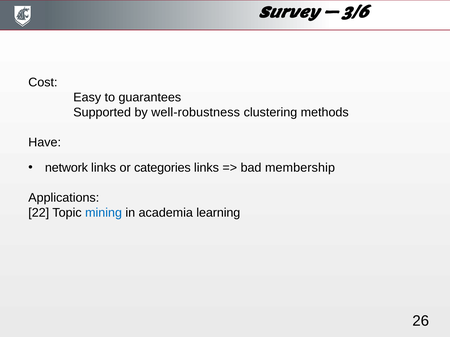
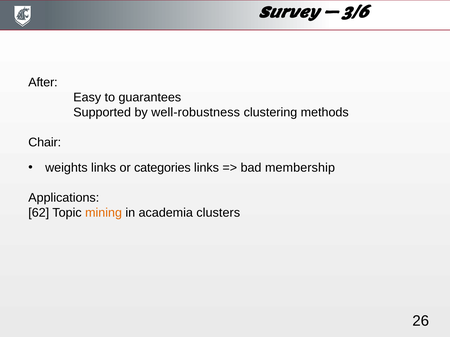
Cost: Cost -> After
Have: Have -> Chair
network: network -> weights
22: 22 -> 62
mining colour: blue -> orange
learning: learning -> clusters
